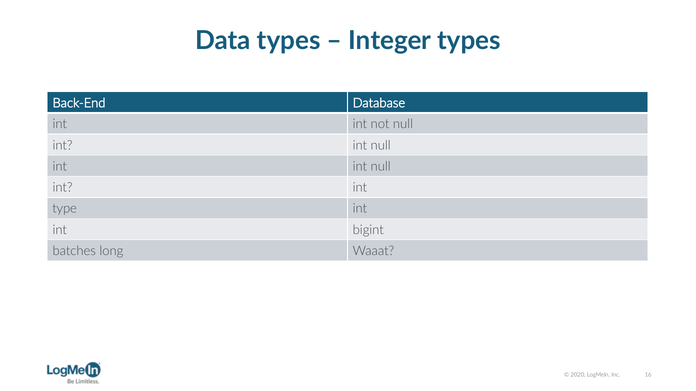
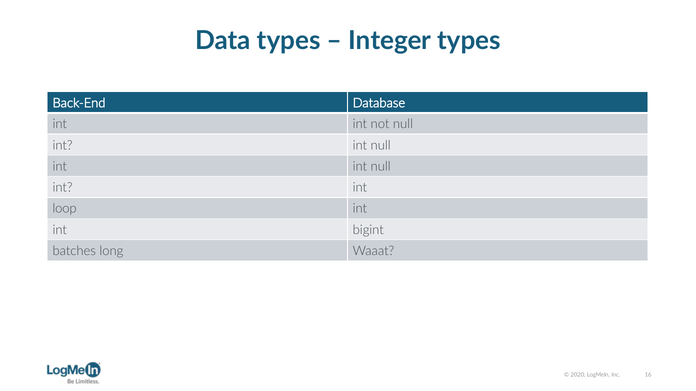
type: type -> loop
